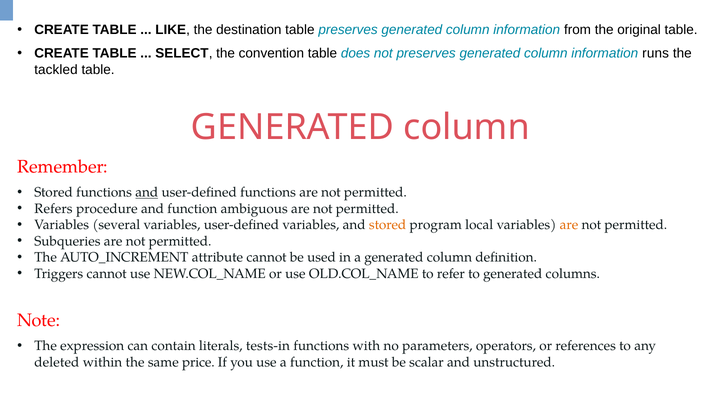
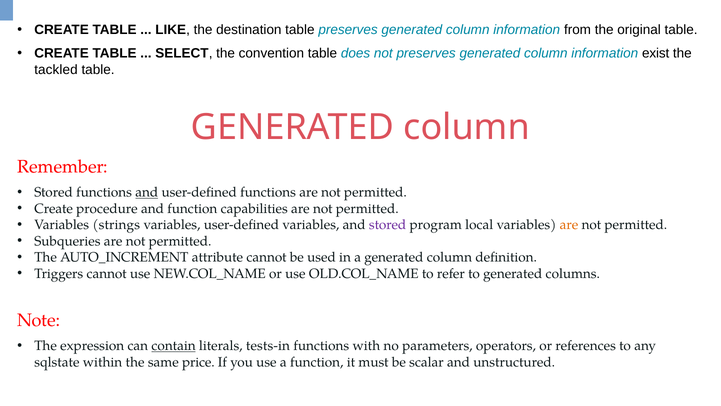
runs: runs -> exist
Refers at (53, 208): Refers -> Create
ambiguous: ambiguous -> capabilities
several: several -> strings
stored at (388, 225) colour: orange -> purple
contain underline: none -> present
deleted: deleted -> sqlstate
